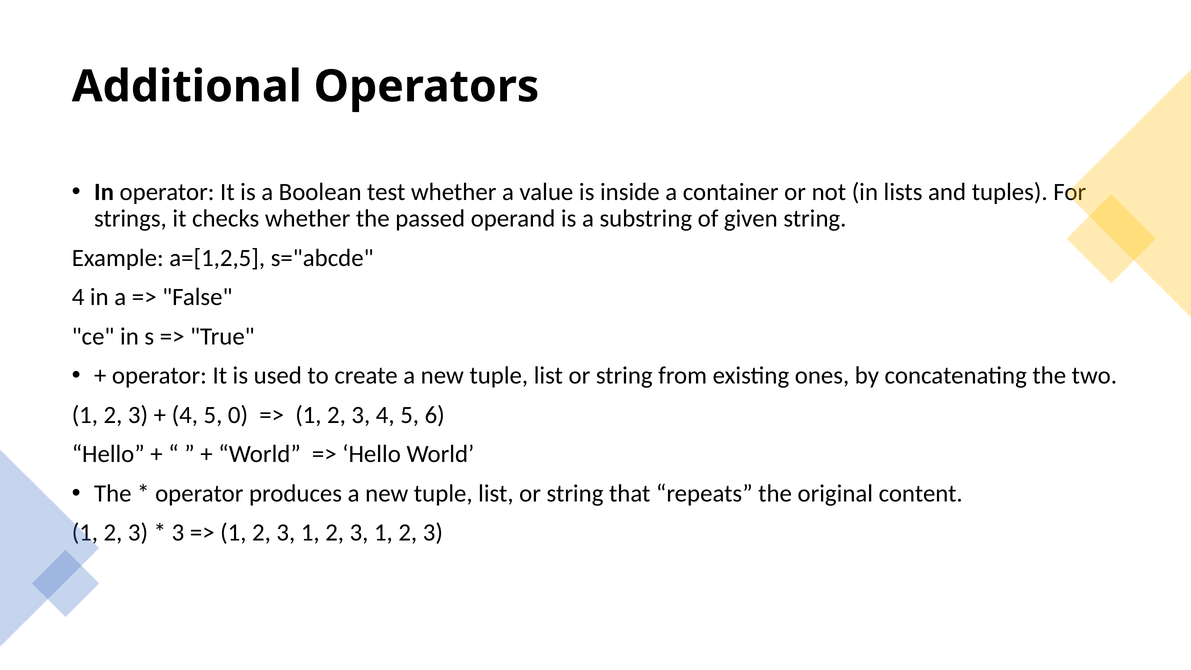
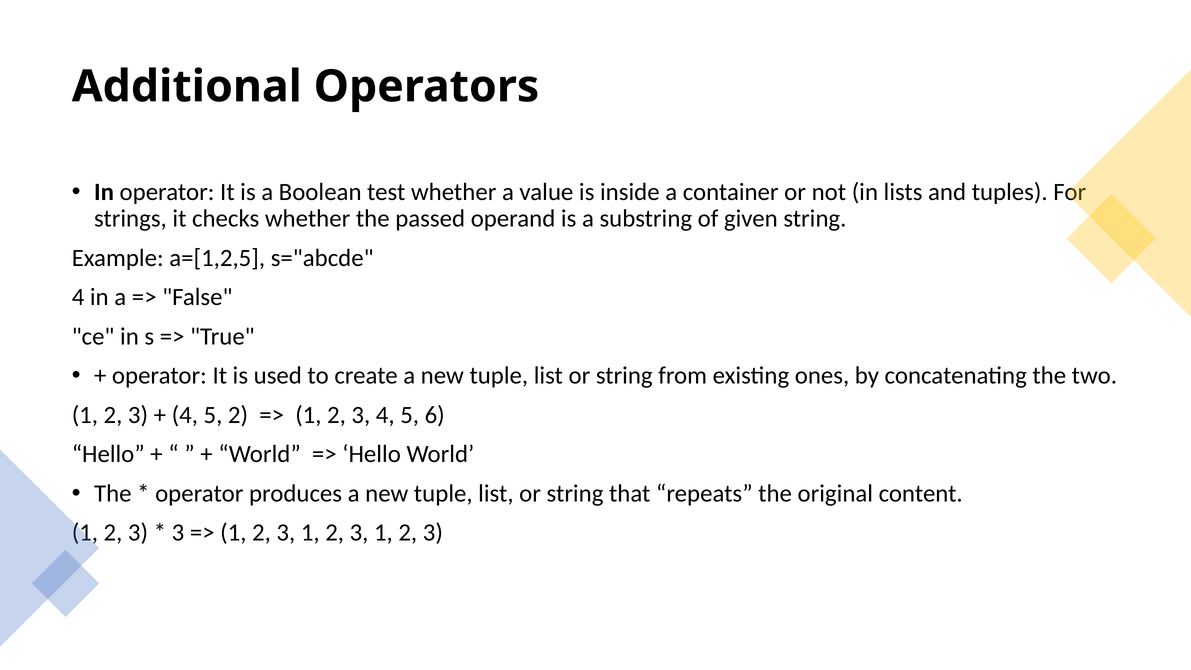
5 0: 0 -> 2
